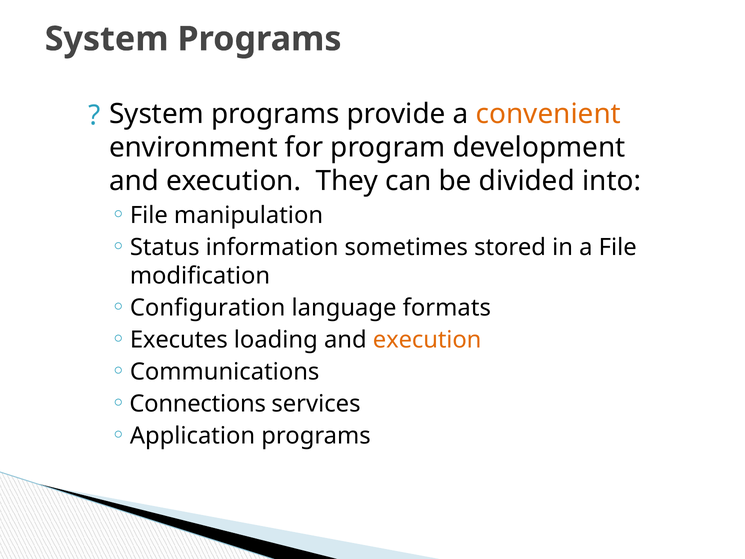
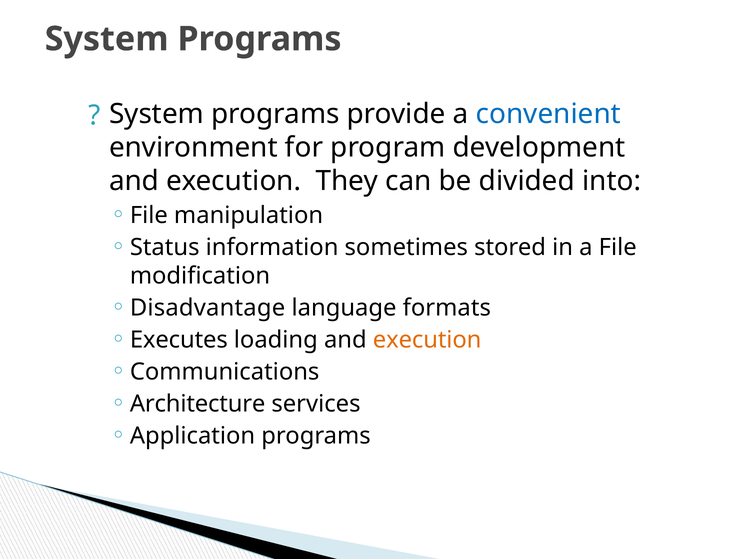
convenient colour: orange -> blue
Configuration: Configuration -> Disadvantage
Connections: Connections -> Architecture
